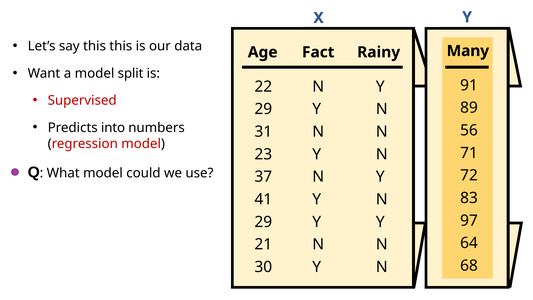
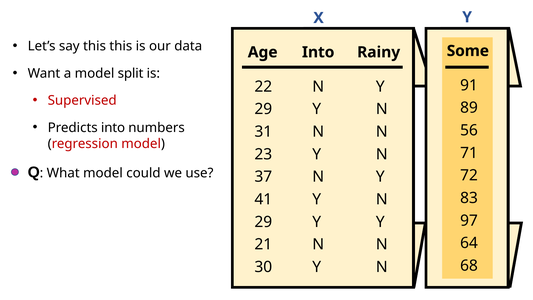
Age Fact: Fact -> Into
Many: Many -> Some
